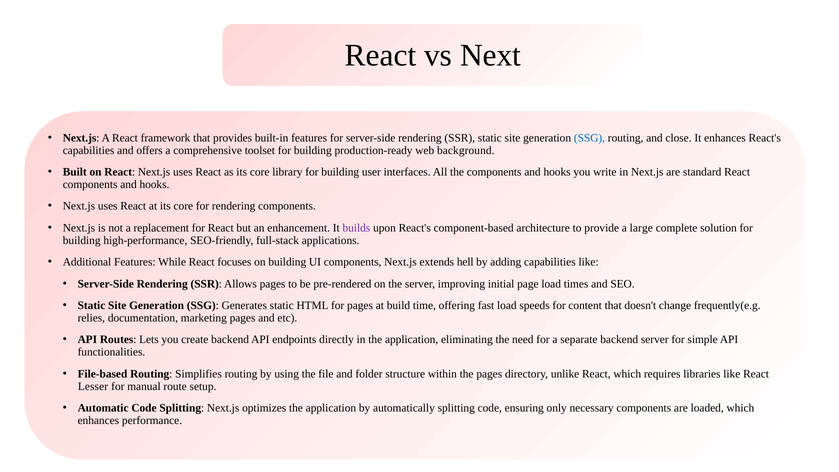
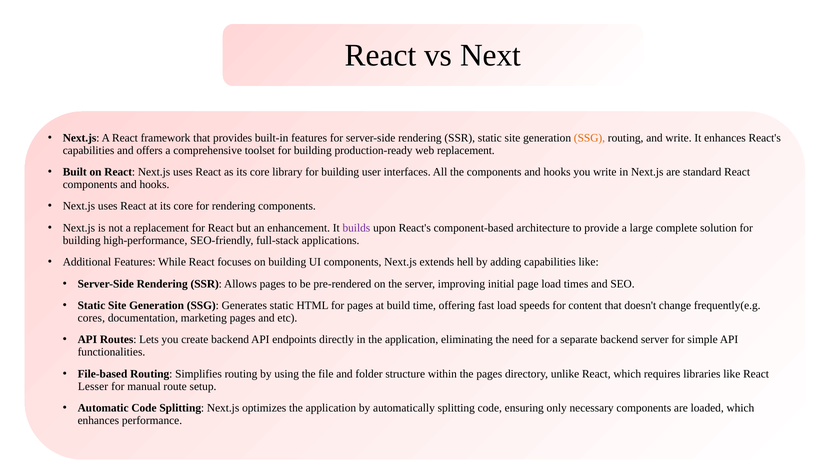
SSG at (589, 138) colour: blue -> orange
and close: close -> write
web background: background -> replacement
relies: relies -> cores
